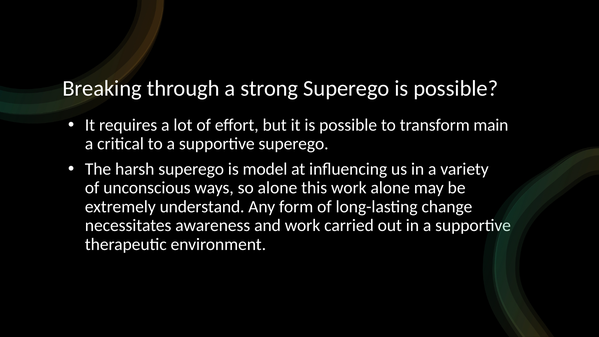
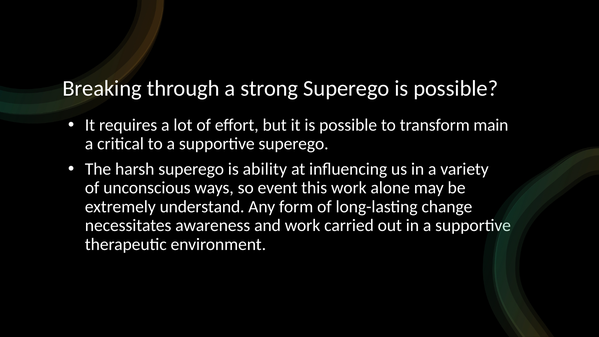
model: model -> ability
so alone: alone -> event
